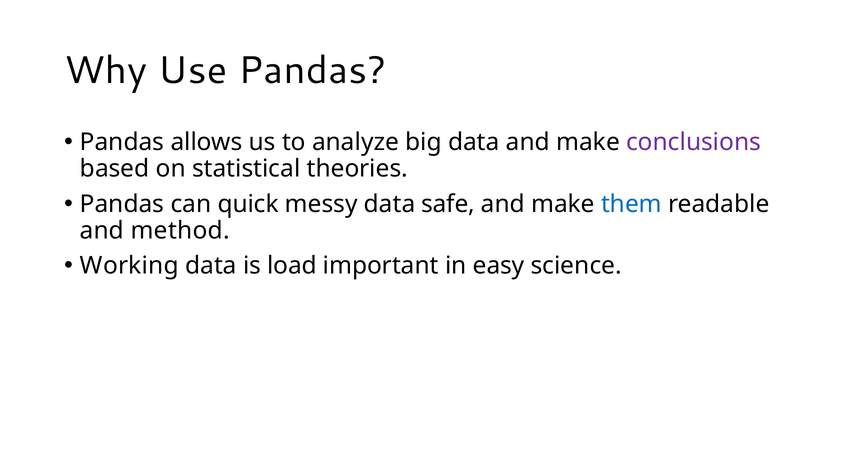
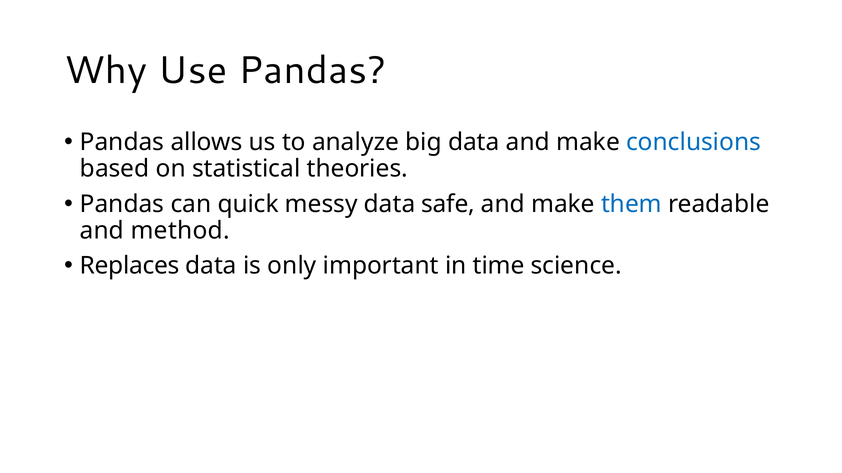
conclusions colour: purple -> blue
Working: Working -> Replaces
load: load -> only
easy: easy -> time
